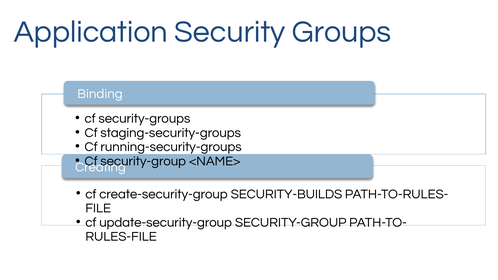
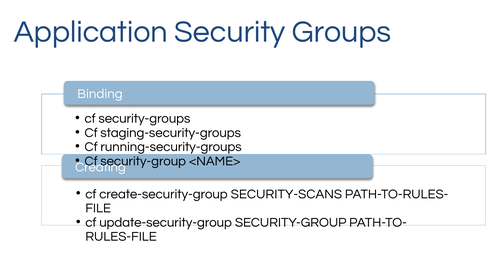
SECURITY-BUILDS: SECURITY-BUILDS -> SECURITY-SCANS
